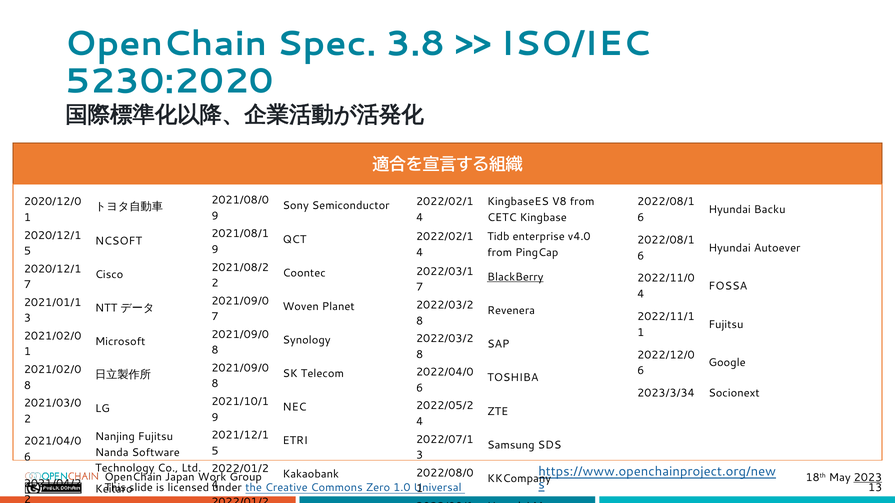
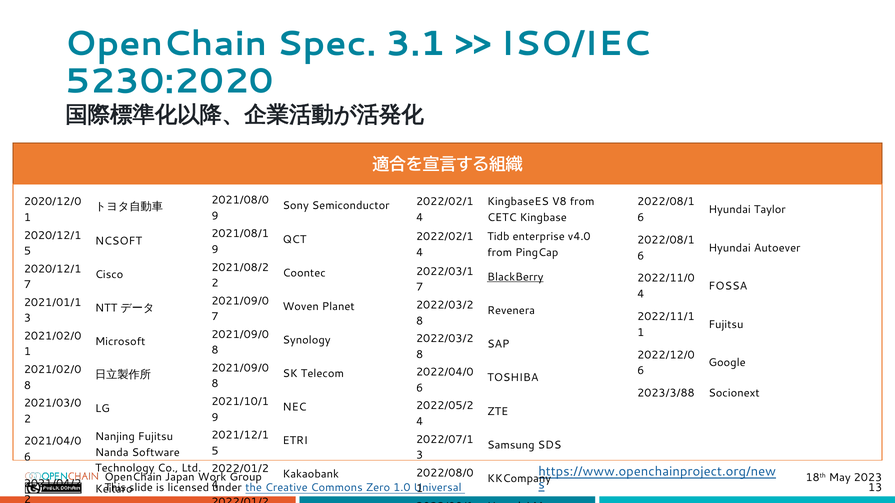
3.8: 3.8 -> 3.1
Backu: Backu -> Taylor
2023/3/34: 2023/3/34 -> 2023/3/88
2023 underline: present -> none
